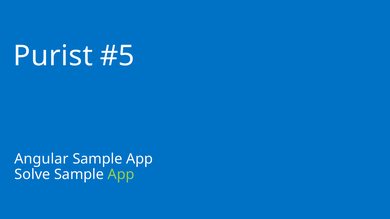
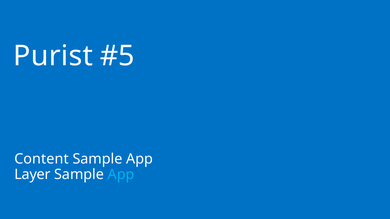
Angular: Angular -> Content
Solve: Solve -> Layer
App at (121, 175) colour: light green -> light blue
